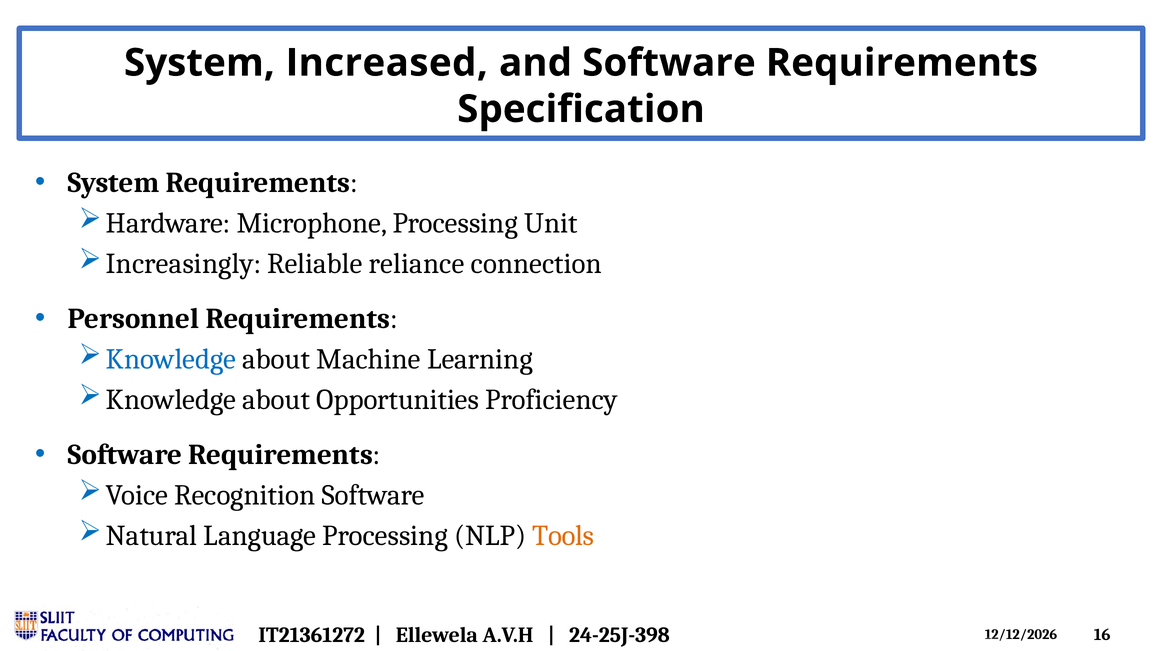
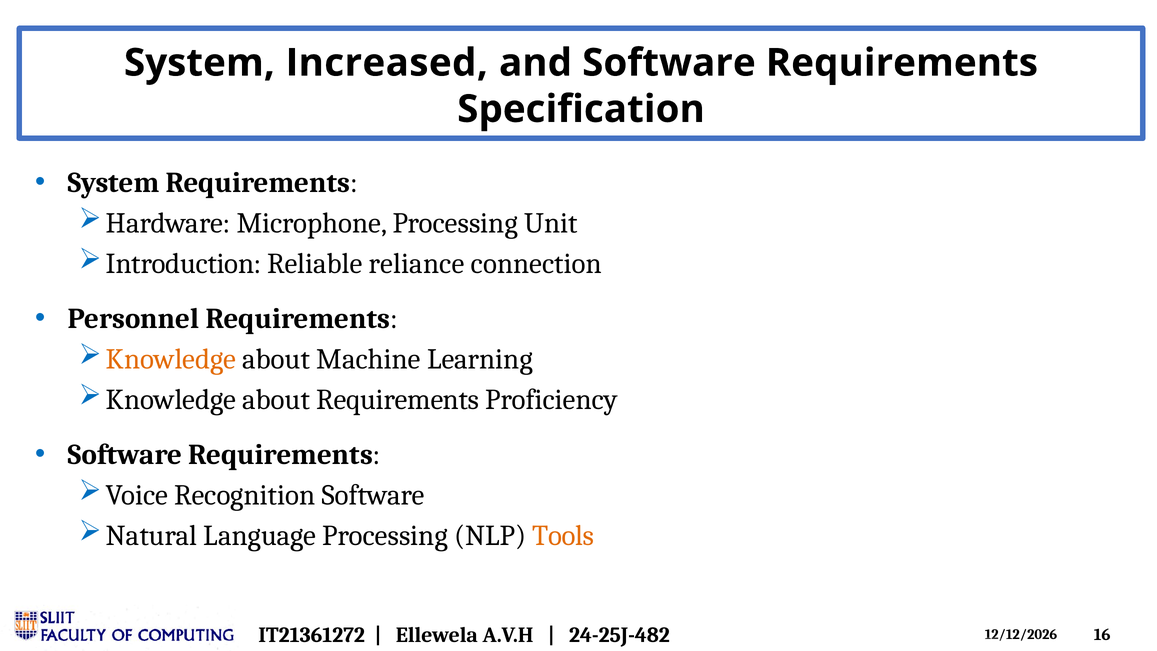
Increasingly: Increasingly -> Introduction
Knowledge at (171, 359) colour: blue -> orange
about Opportunities: Opportunities -> Requirements
24-25J-398: 24-25J-398 -> 24-25J-482
